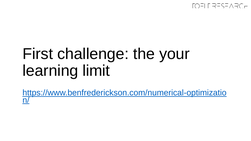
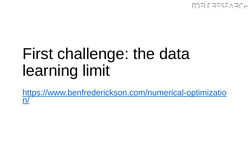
your: your -> data
